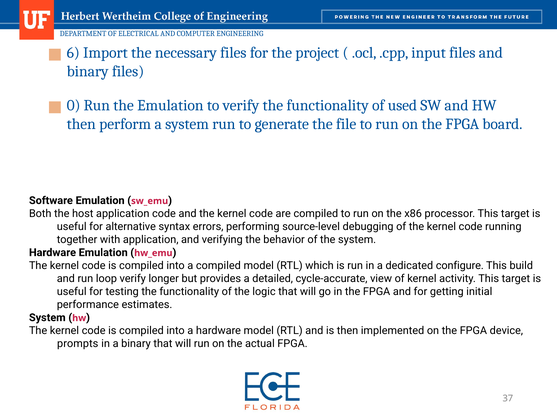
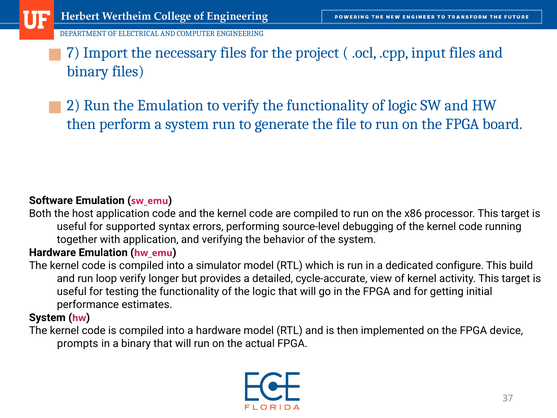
6: 6 -> 7
0: 0 -> 2
of used: used -> logic
alternative: alternative -> supported
a compiled: compiled -> simulator
